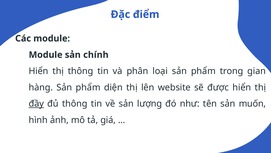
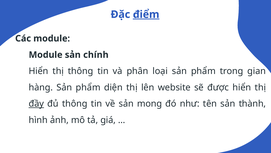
điểm underline: none -> present
lượng: lượng -> mong
muốn: muốn -> thành
